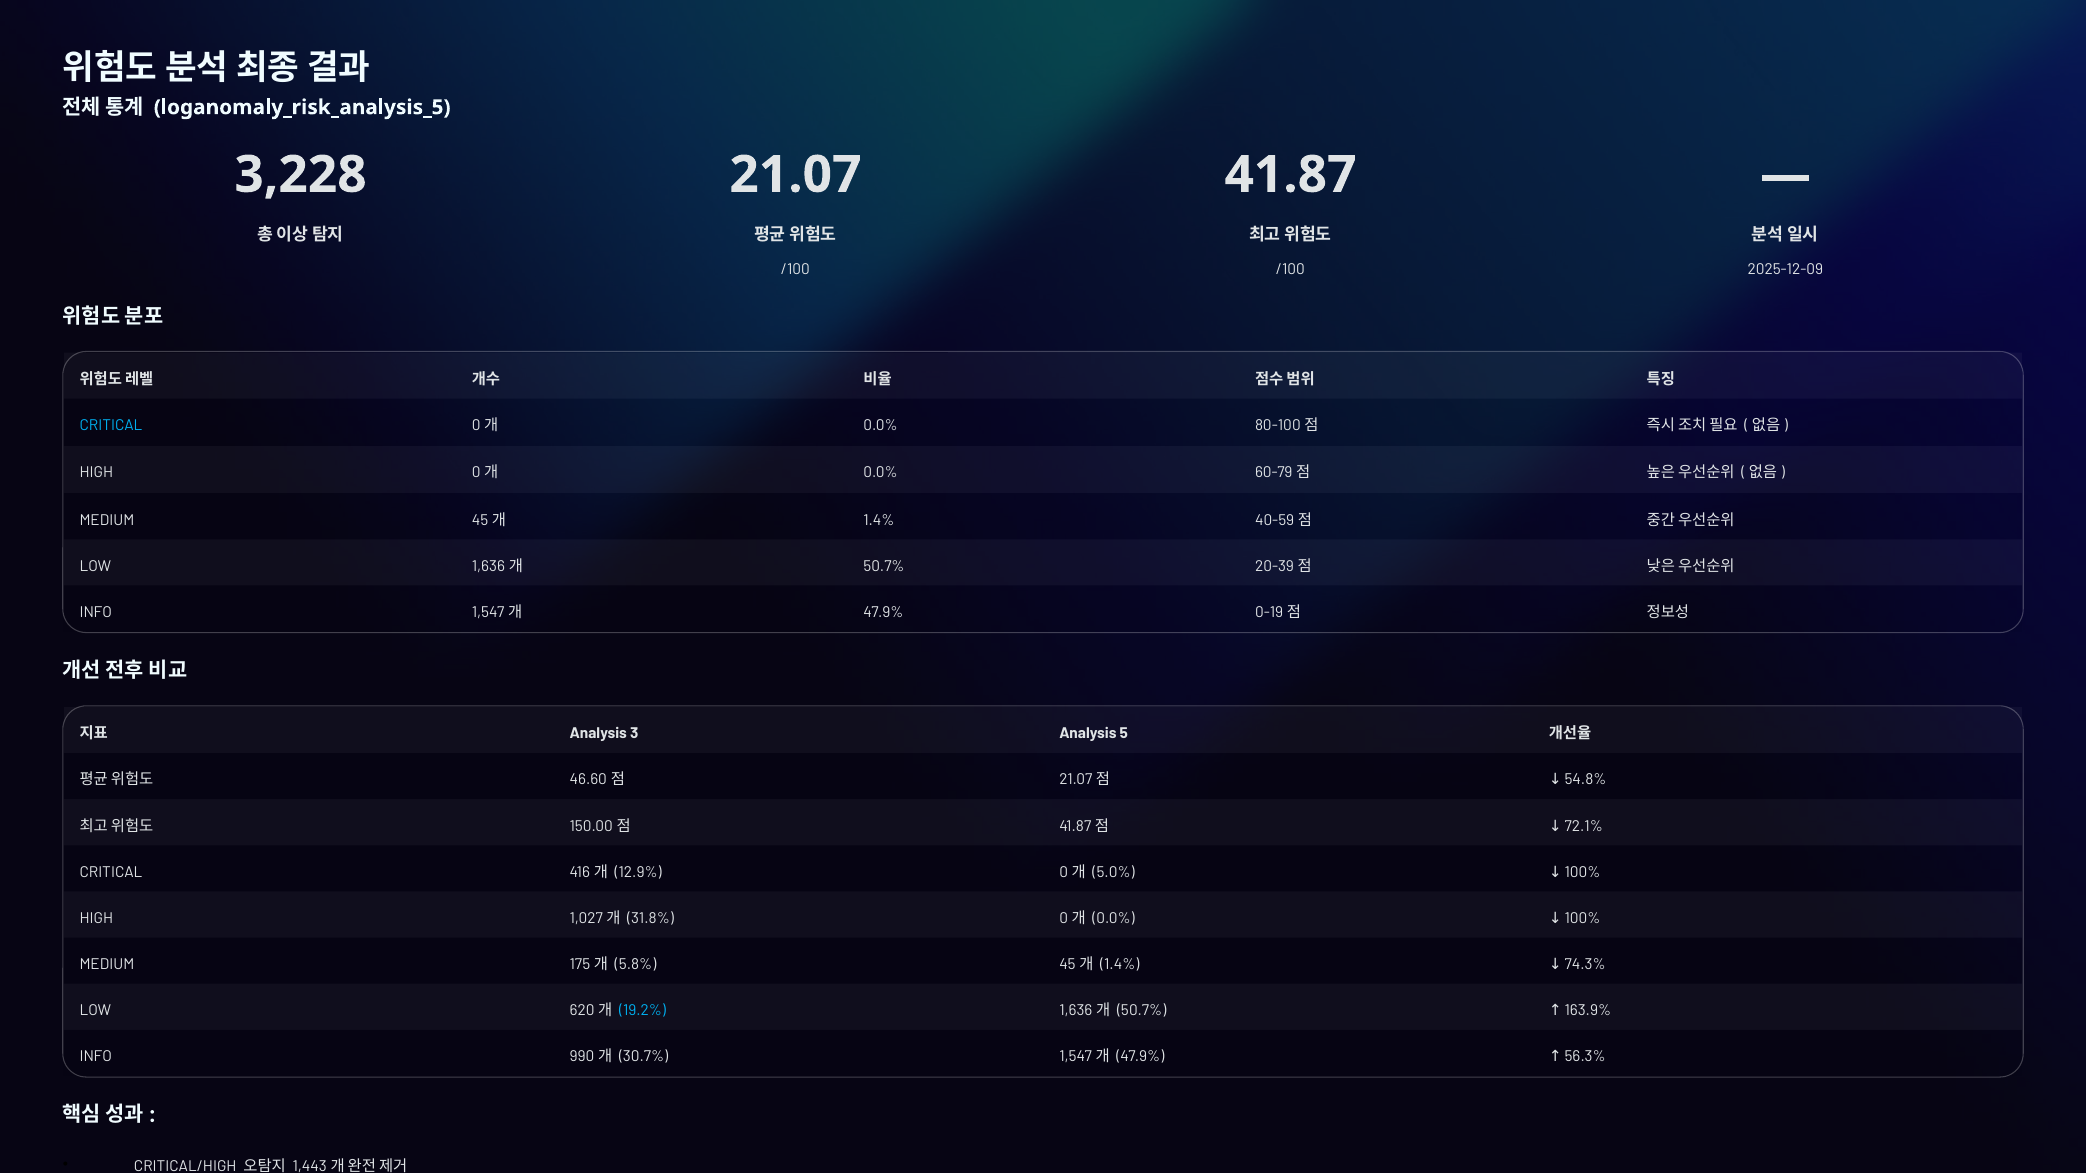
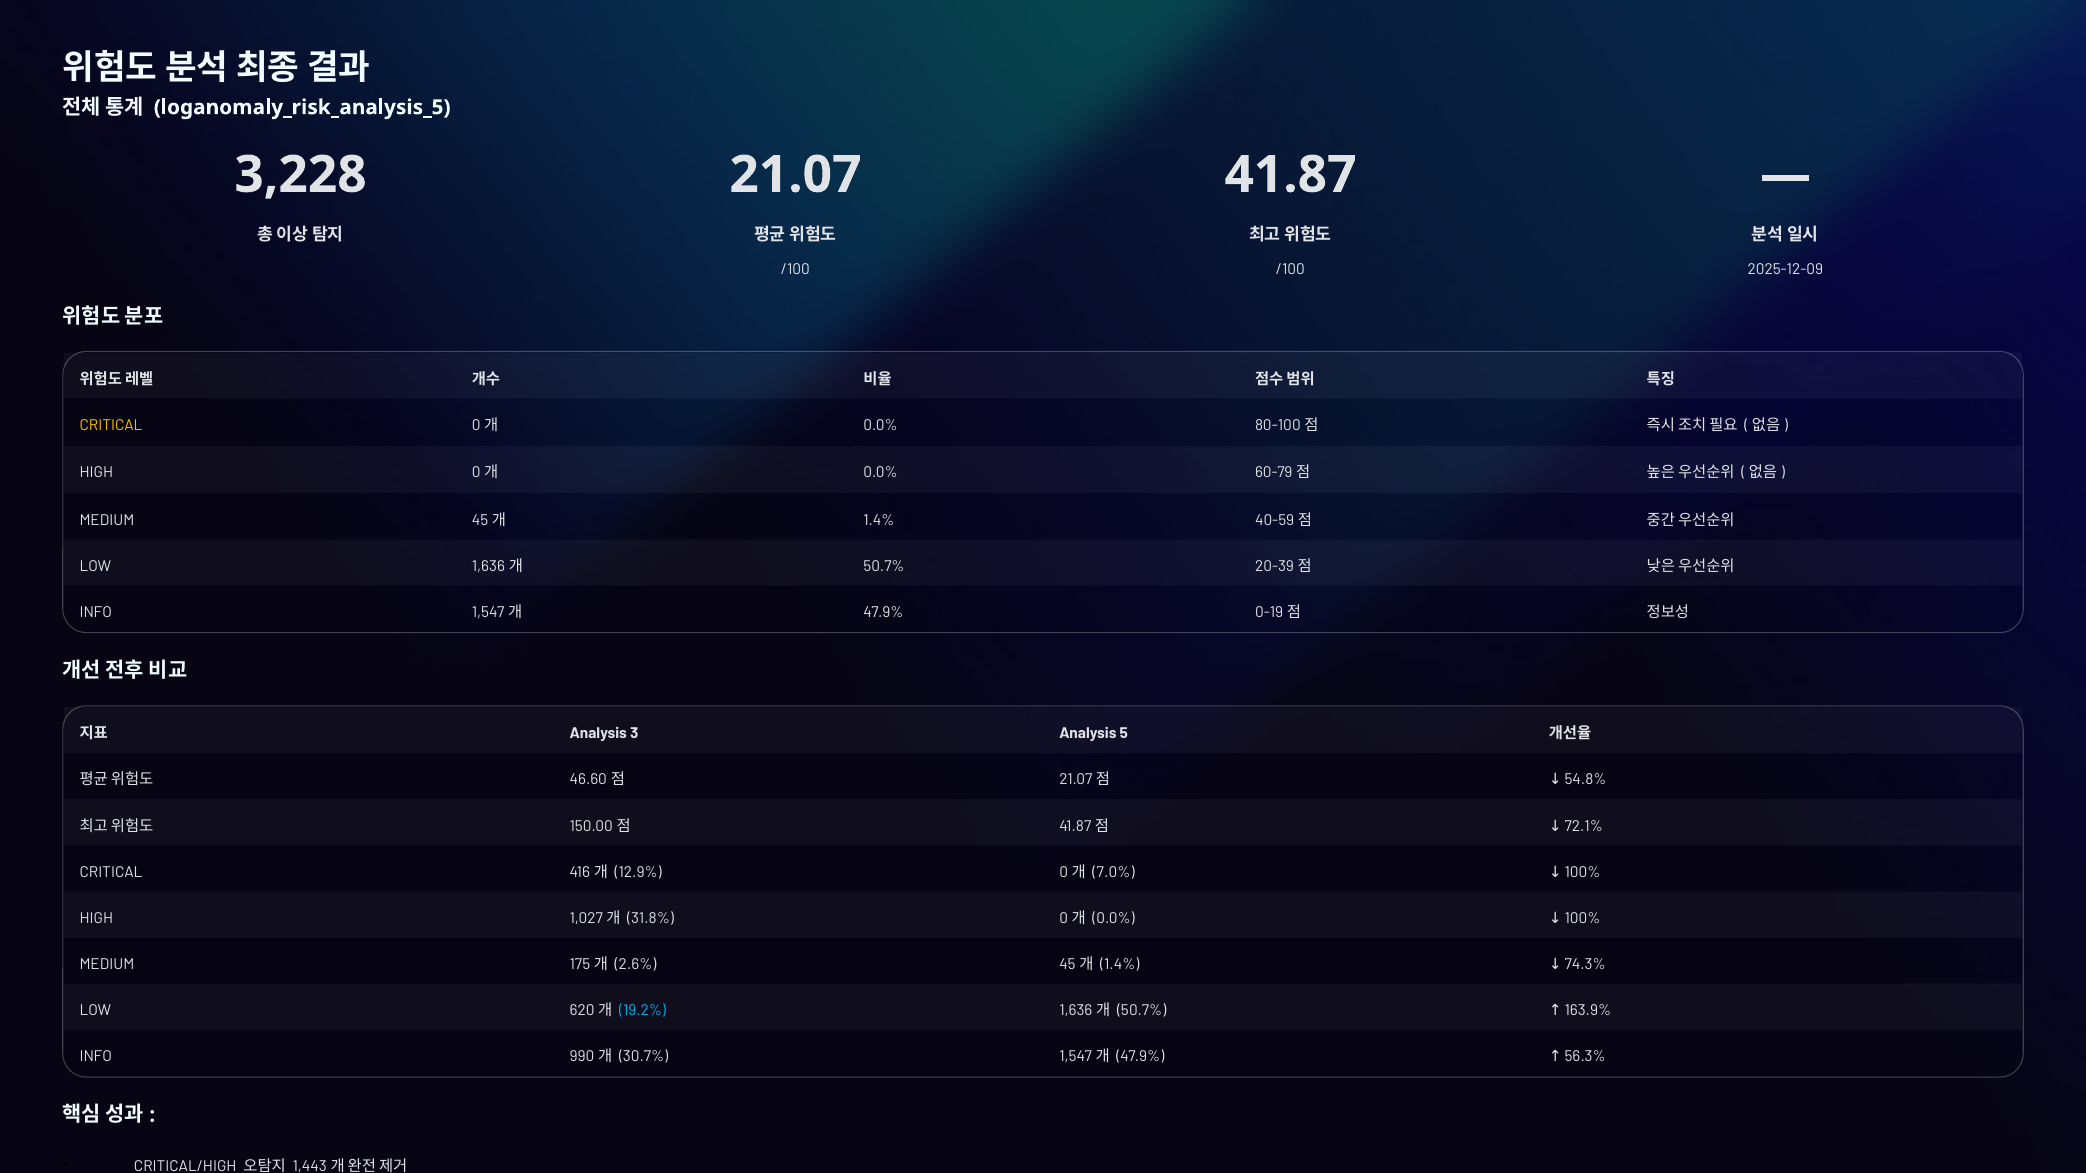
CRITICAL at (111, 426) colour: light blue -> yellow
5.0%: 5.0% -> 7.0%
5.8%: 5.8% -> 2.6%
